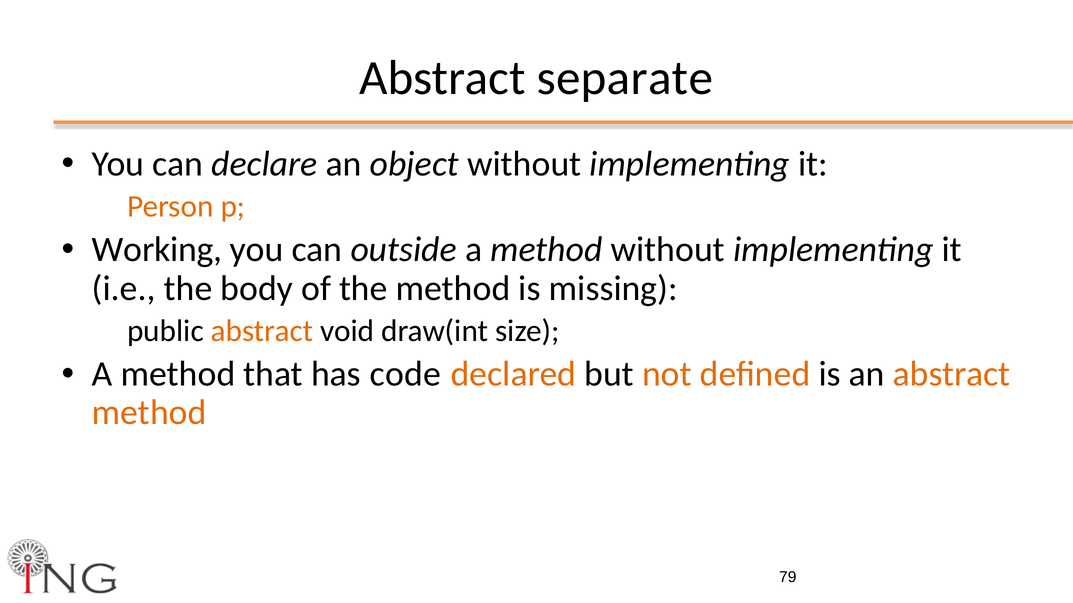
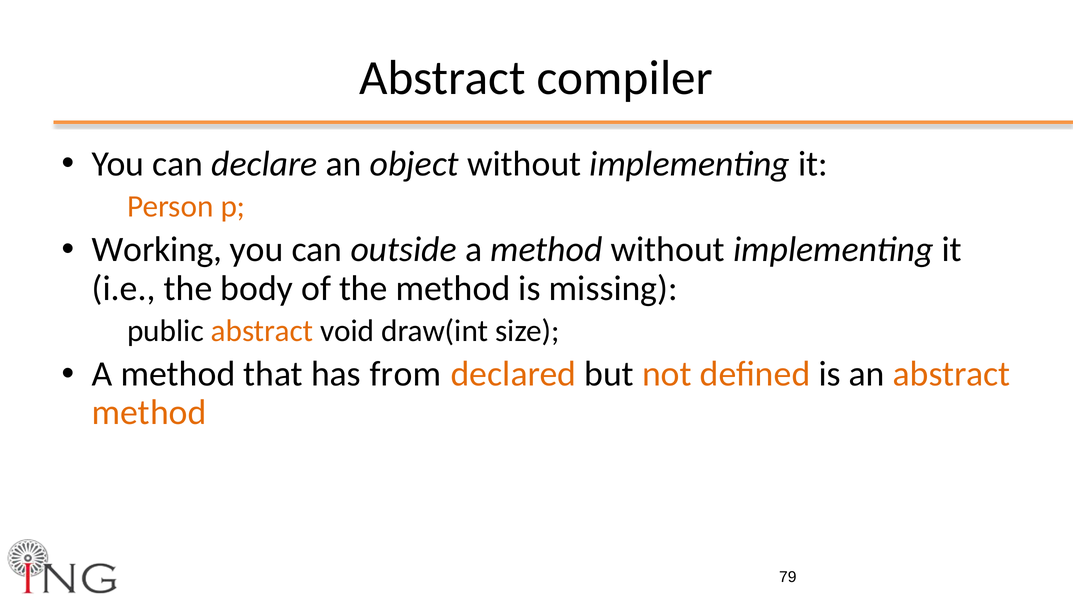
separate: separate -> compiler
code: code -> from
